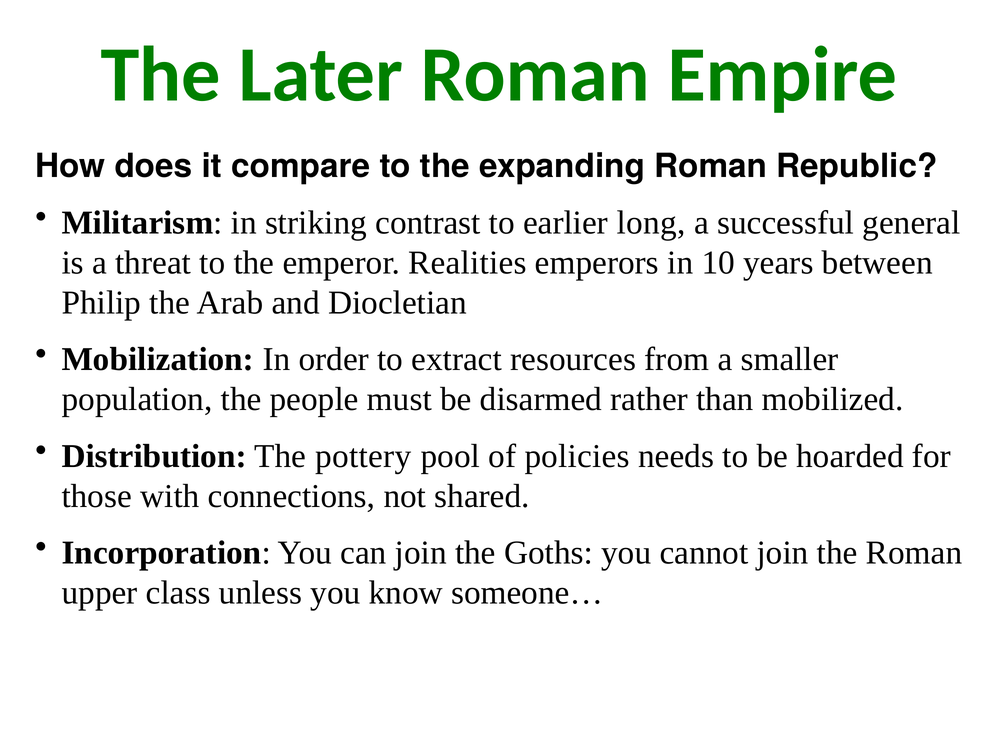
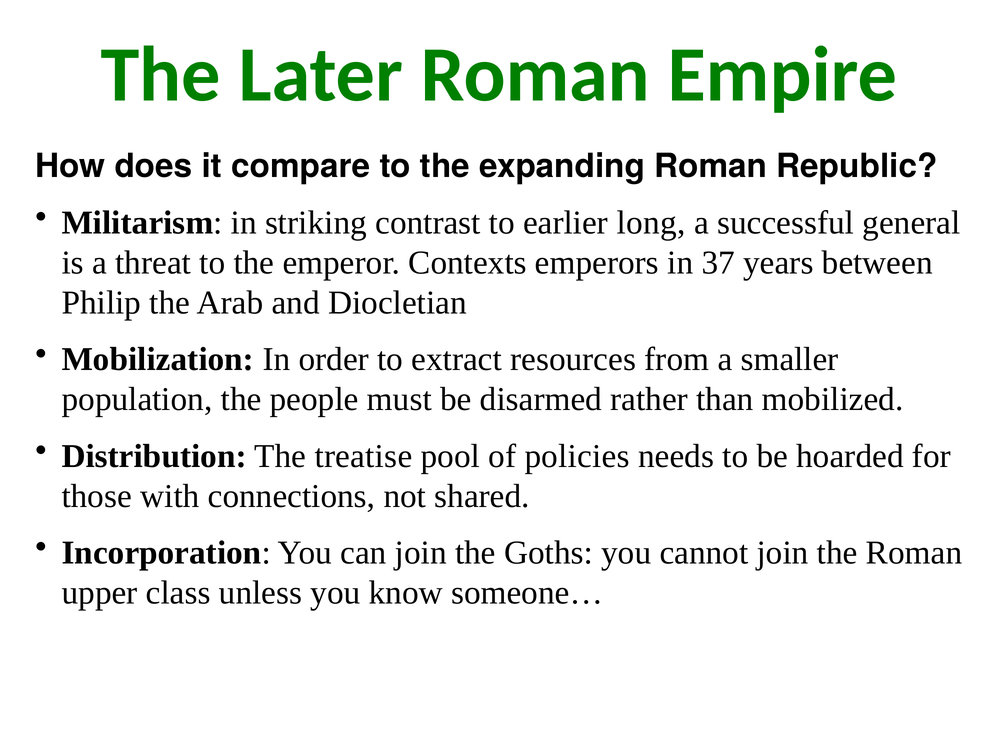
Realities: Realities -> Contexts
10: 10 -> 37
pottery: pottery -> treatise
